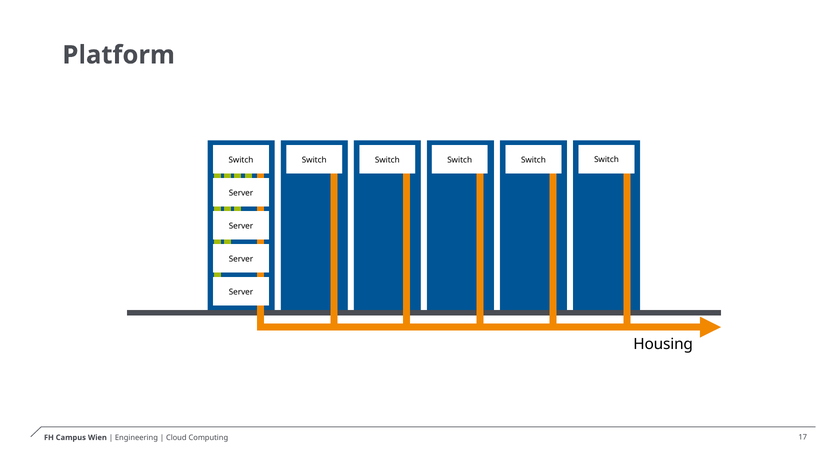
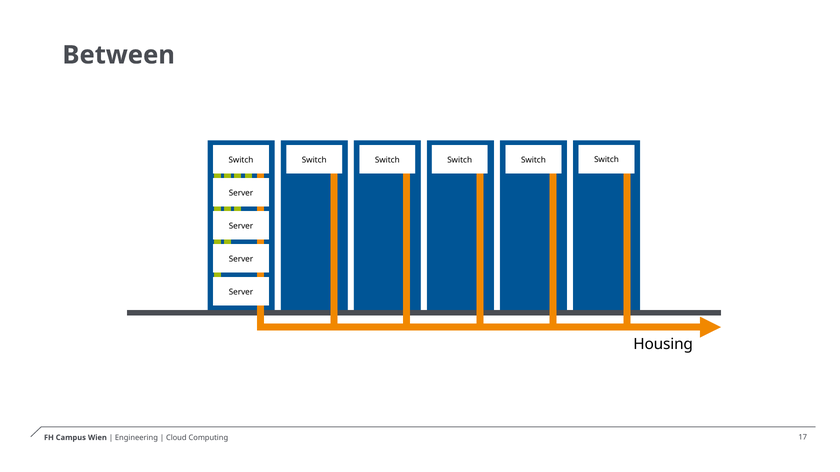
Platform: Platform -> Between
